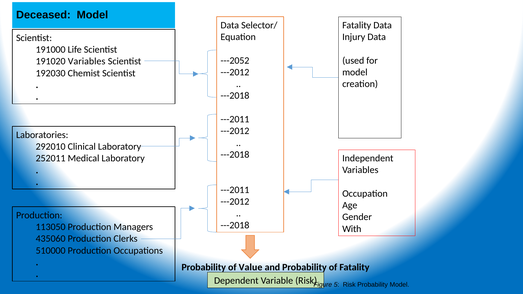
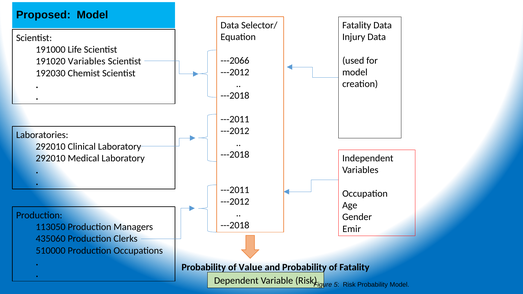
Deceased: Deceased -> Proposed
---2052: ---2052 -> ---2066
252011 at (51, 158): 252011 -> 292010
With: With -> Emir
